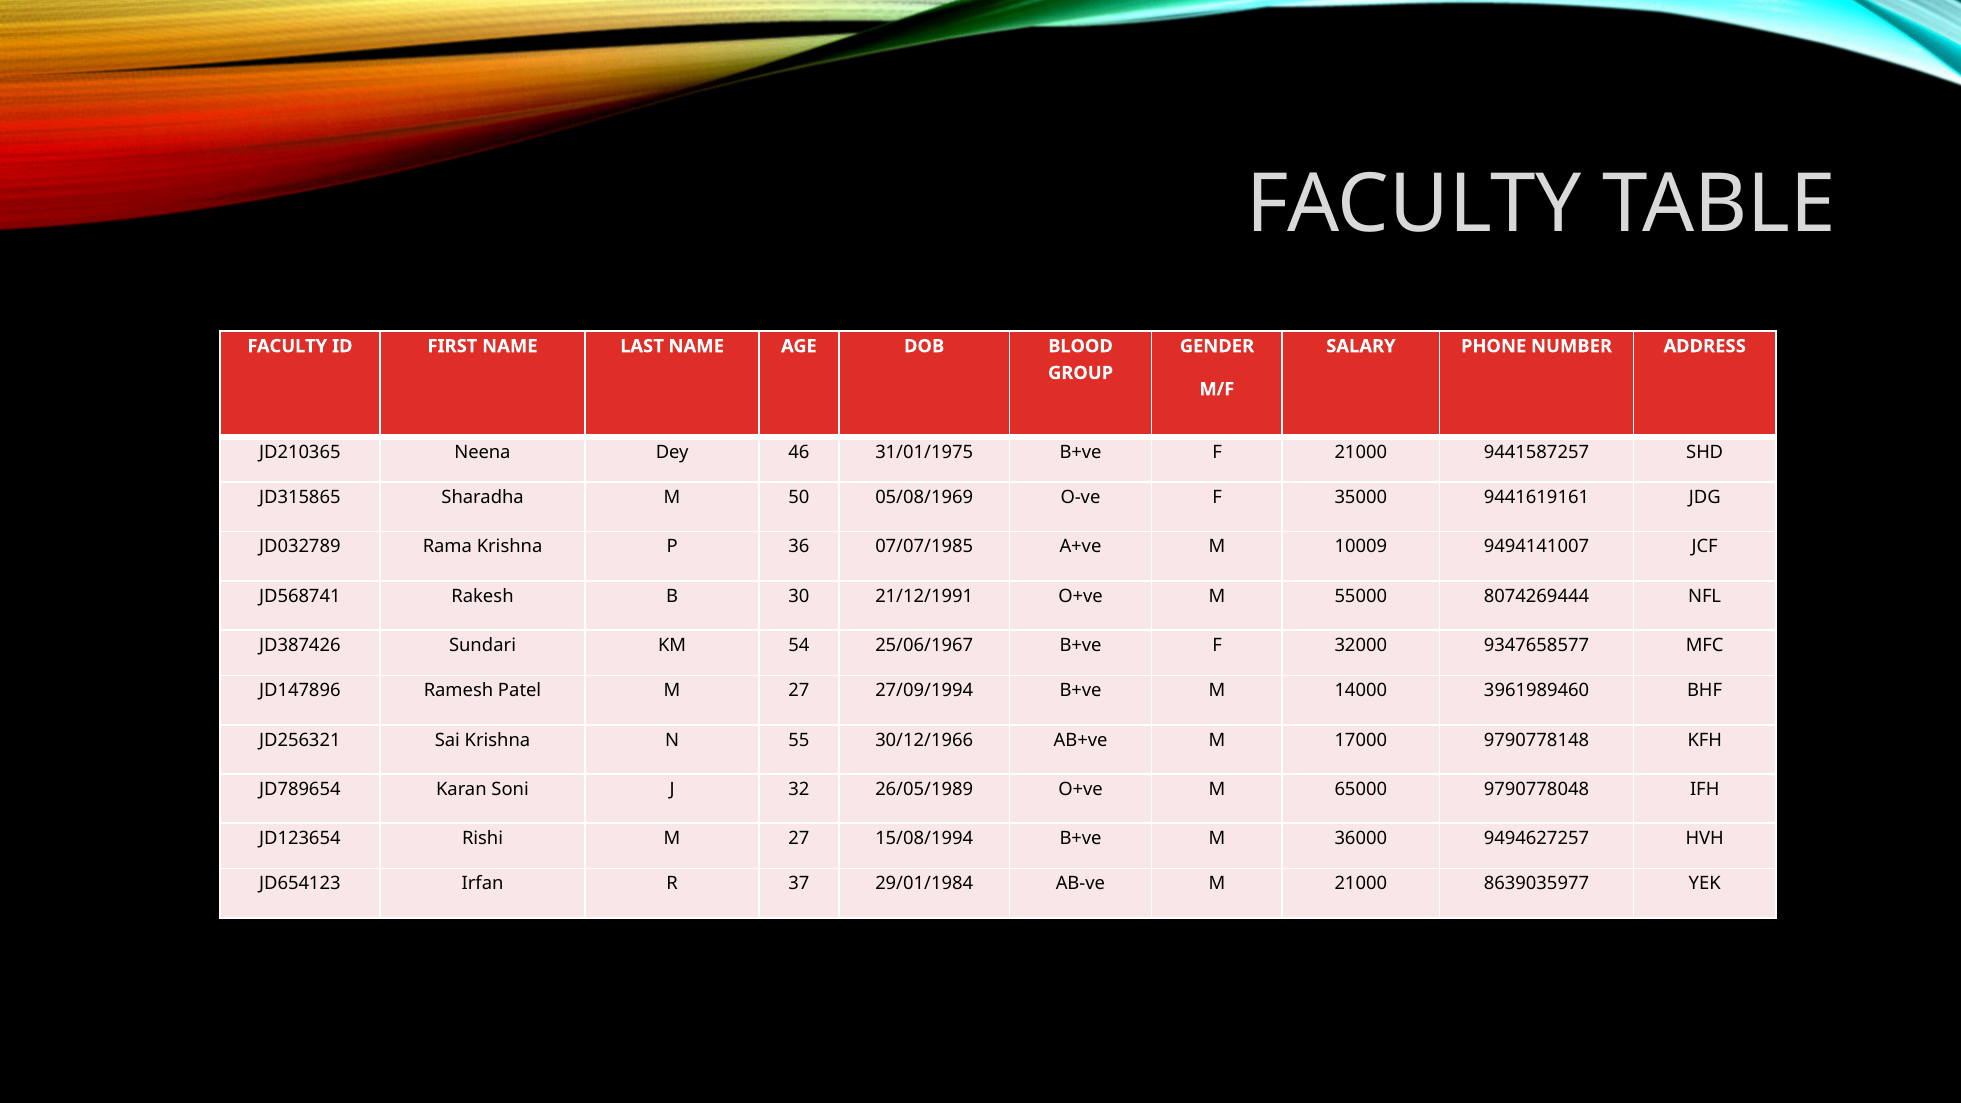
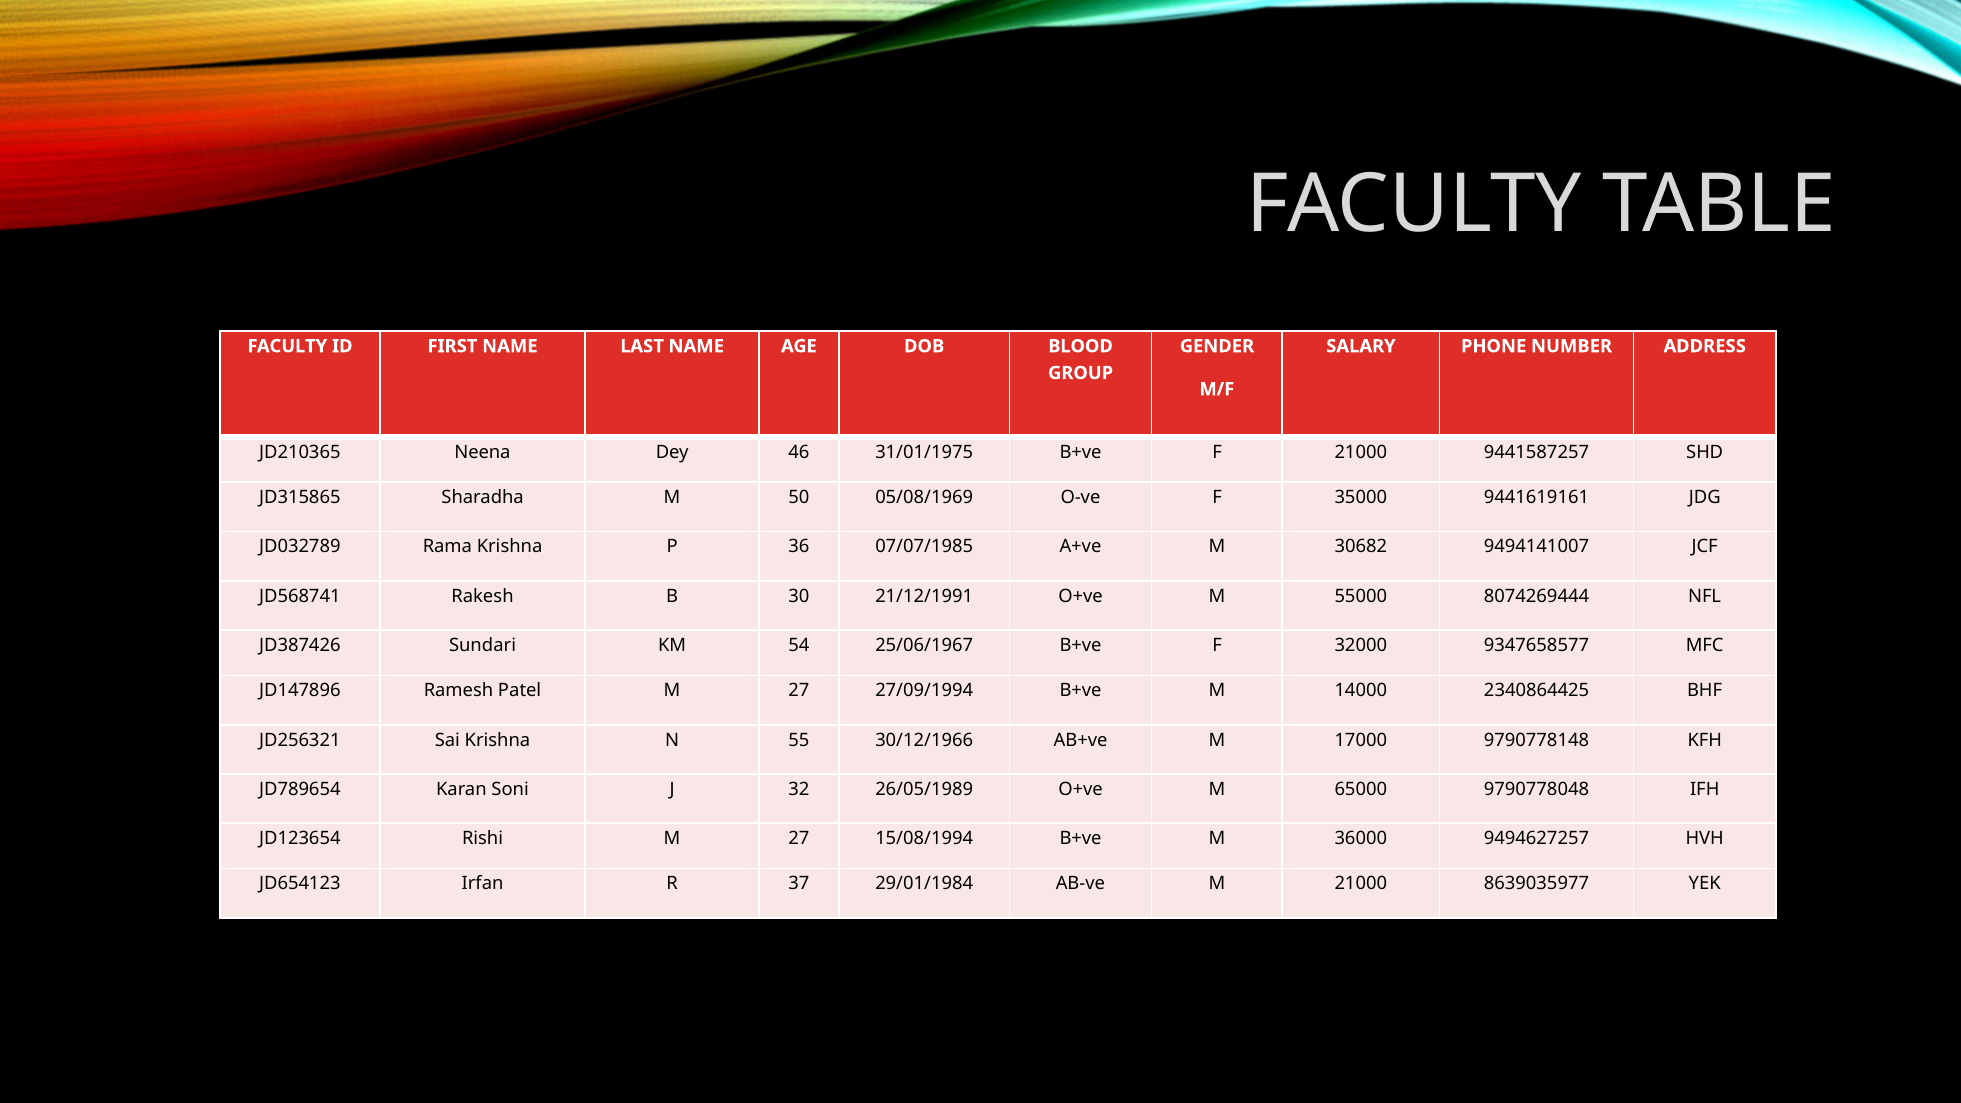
10009: 10009 -> 30682
3961989460: 3961989460 -> 2340864425
